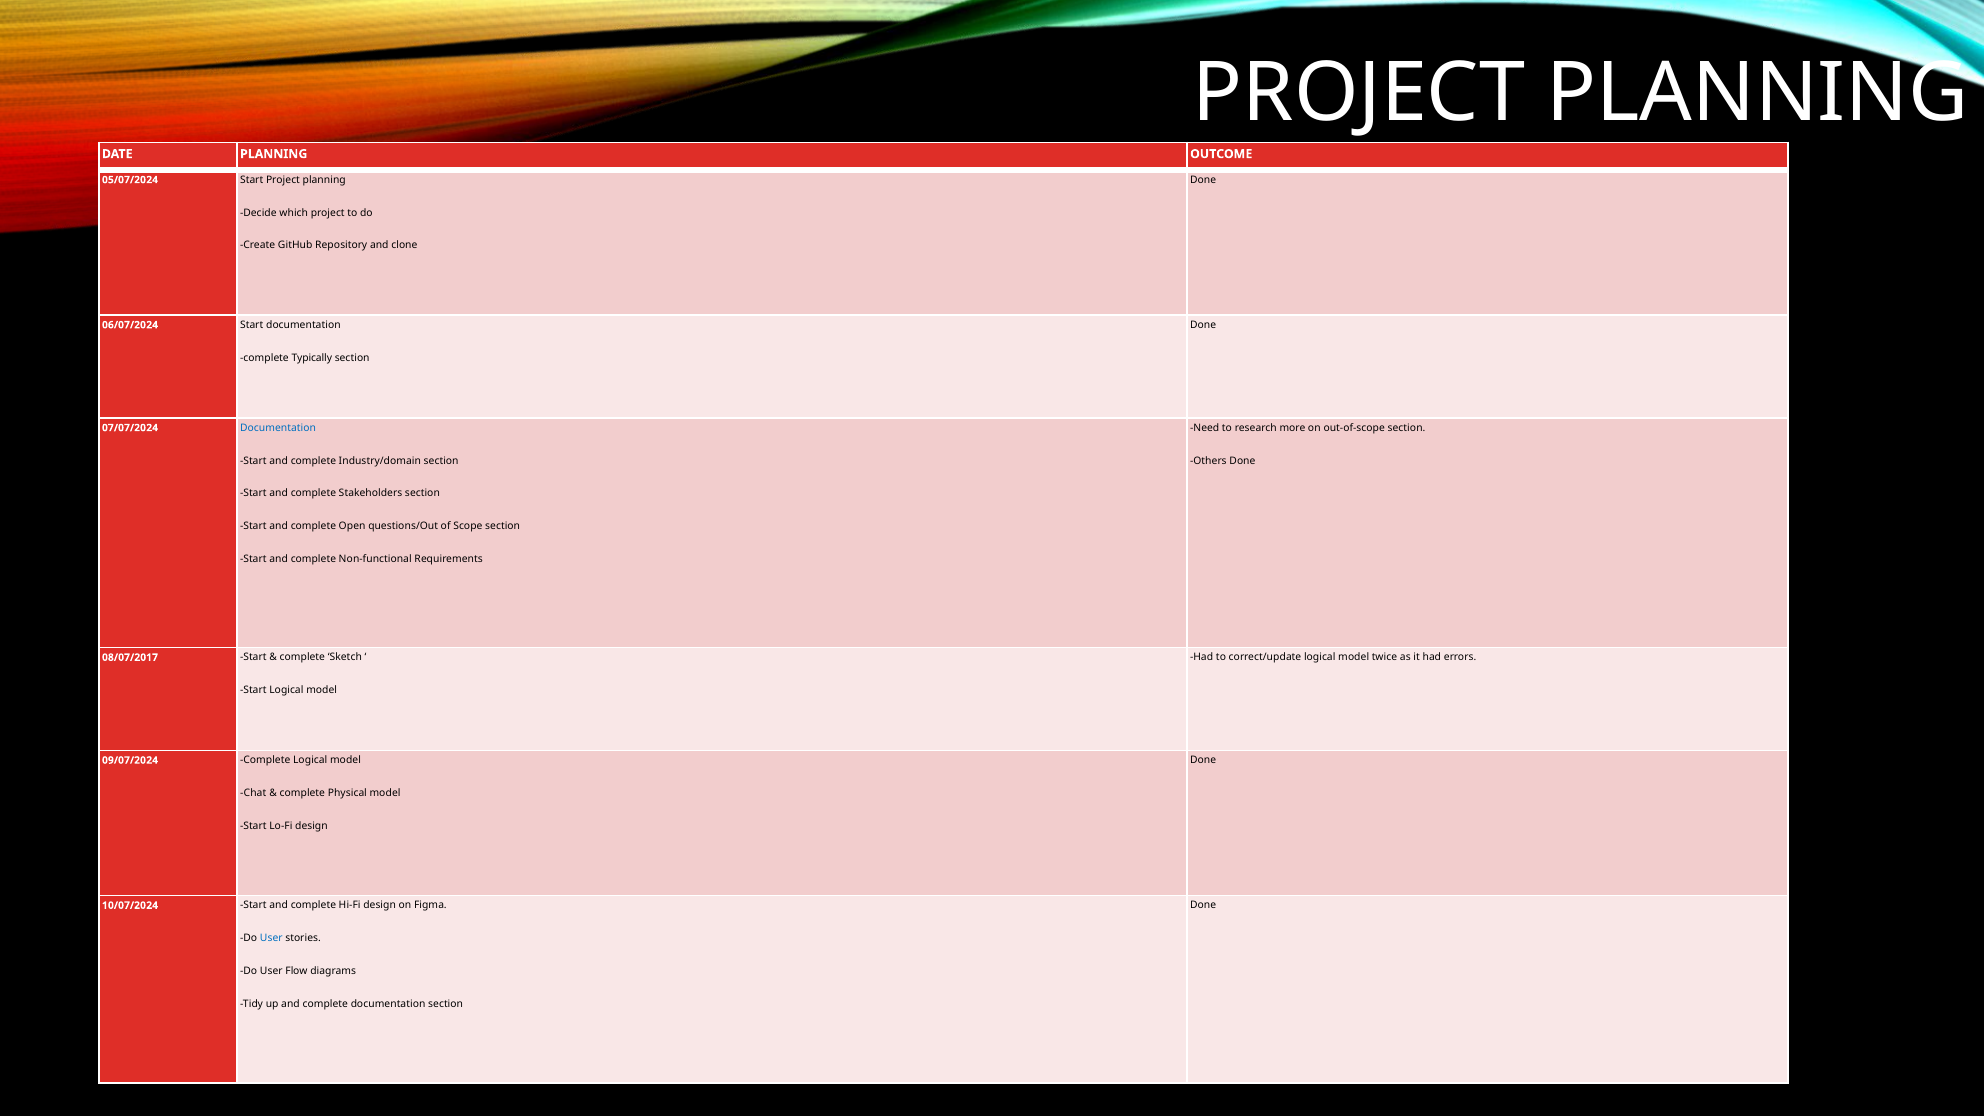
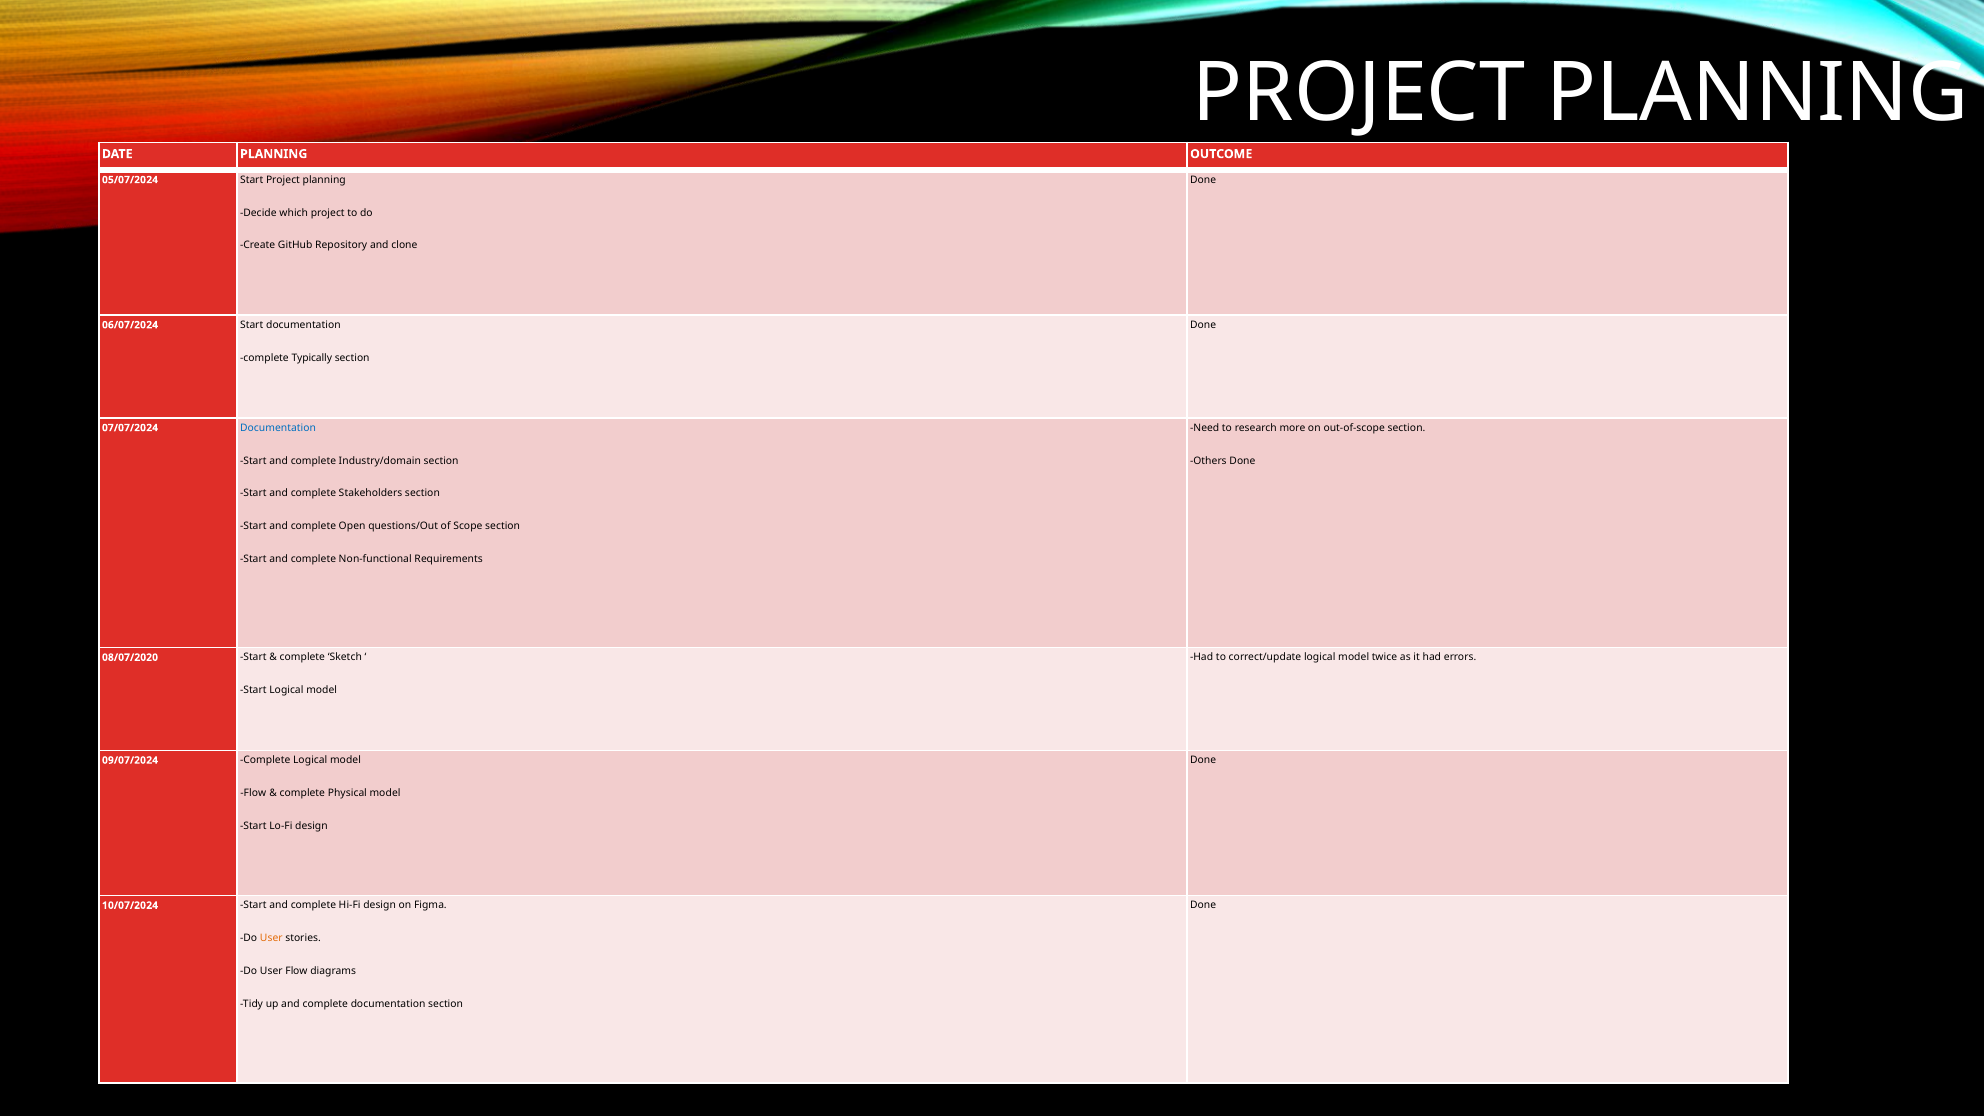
08/07/2017: 08/07/2017 -> 08/07/2020
Chat at (253, 793): Chat -> Flow
User at (271, 938) colour: blue -> orange
